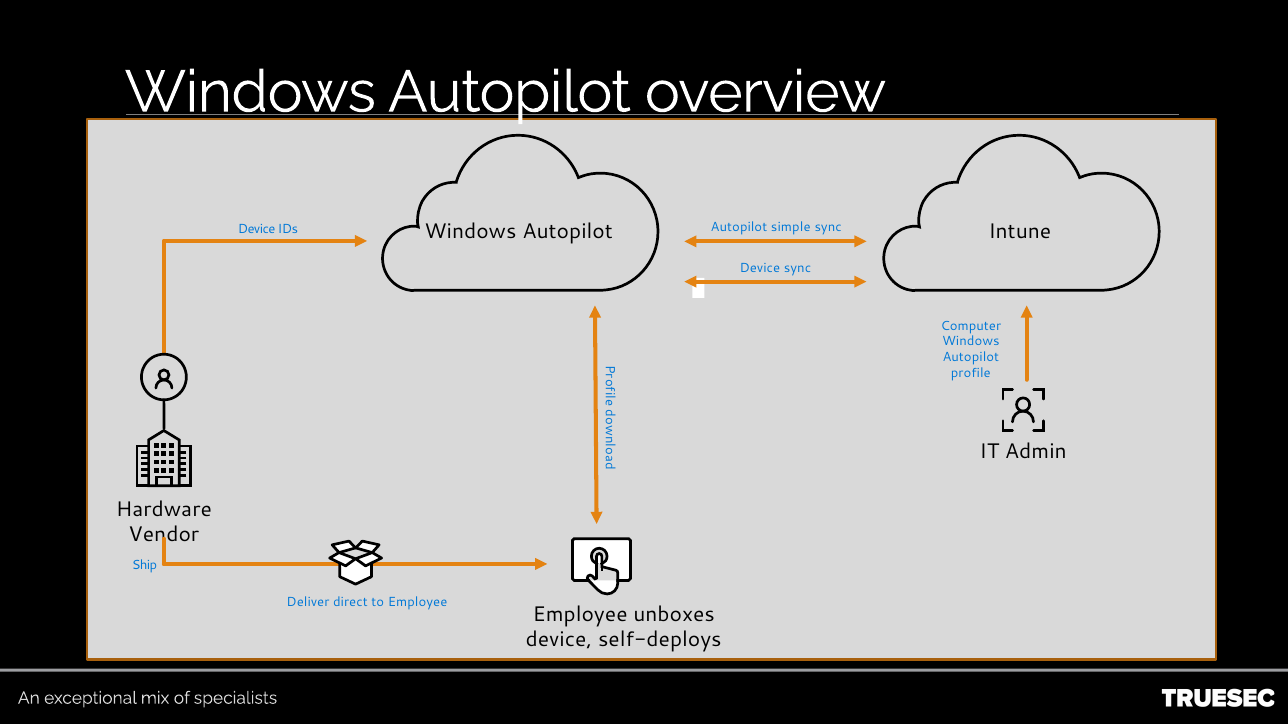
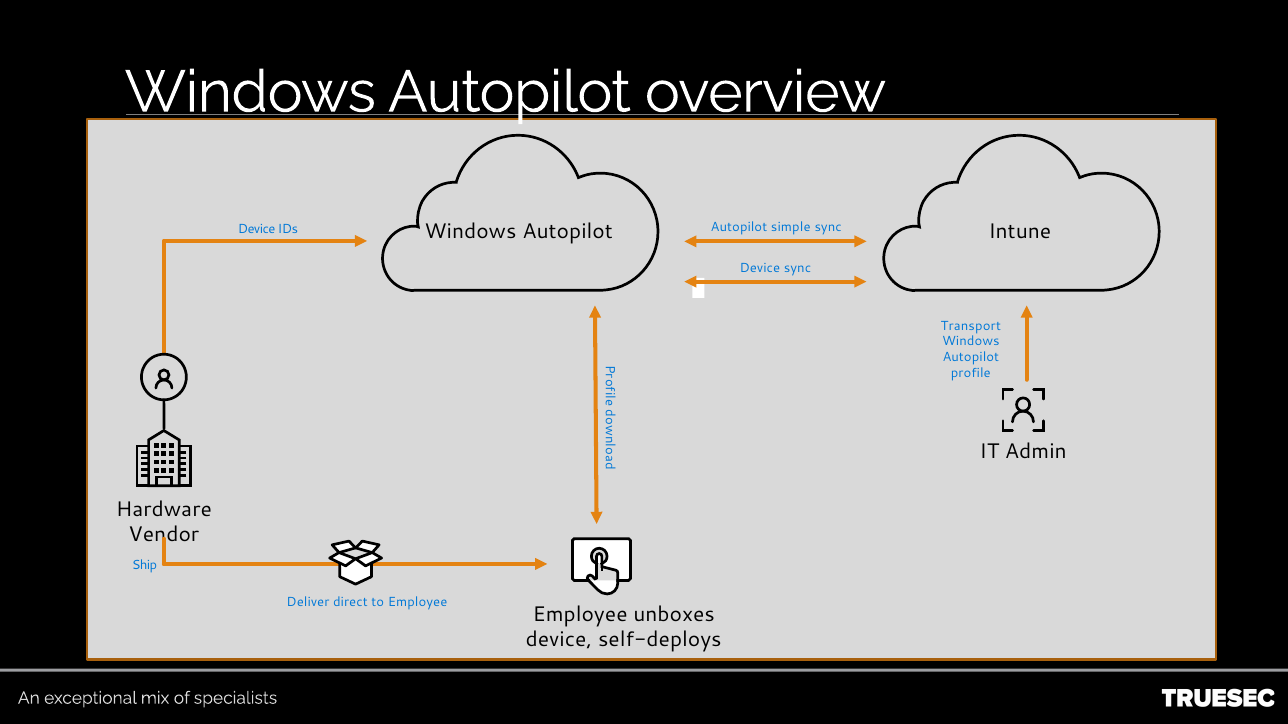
Computer: Computer -> Transport
